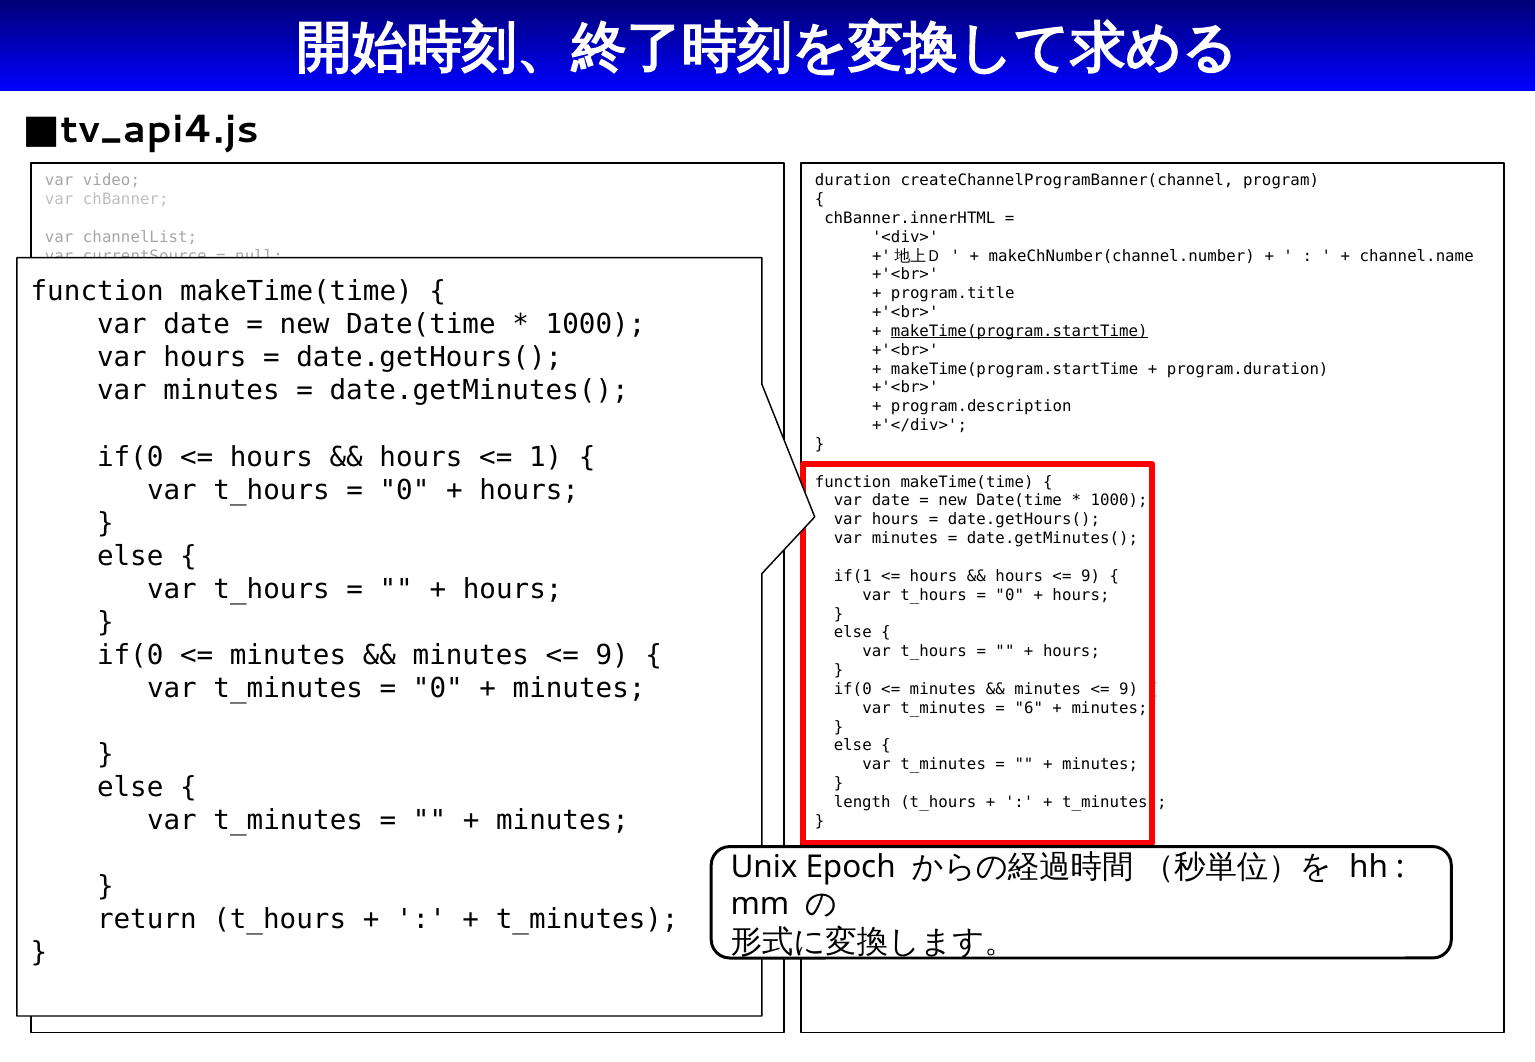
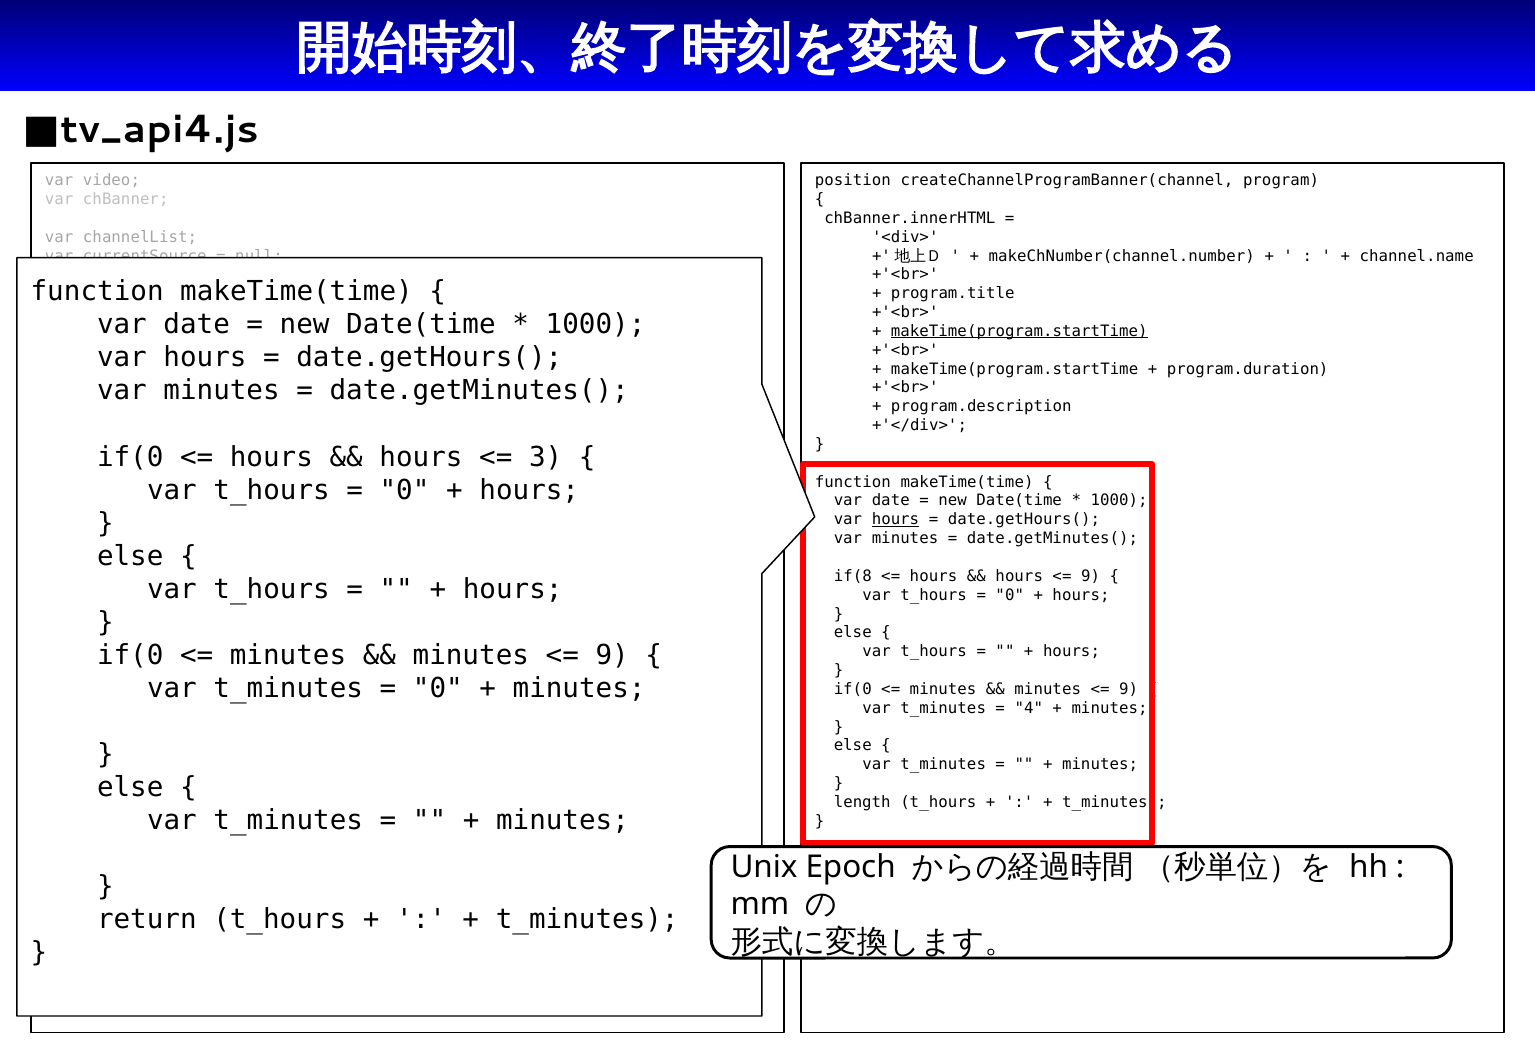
duration: duration -> position
1: 1 -> 3
hours at (895, 520) underline: none -> present
if(1: if(1 -> if(8
6: 6 -> 4
